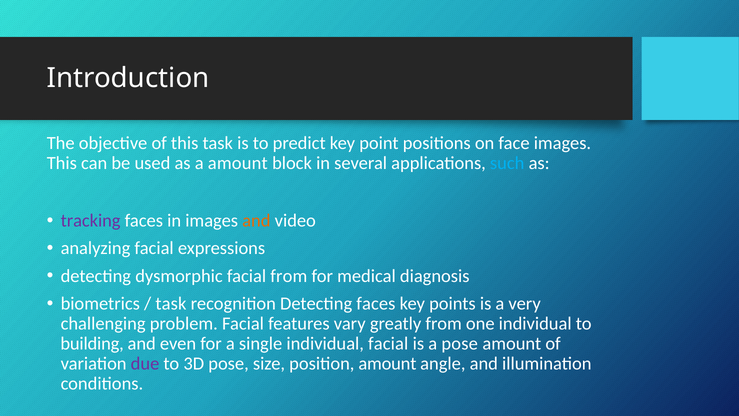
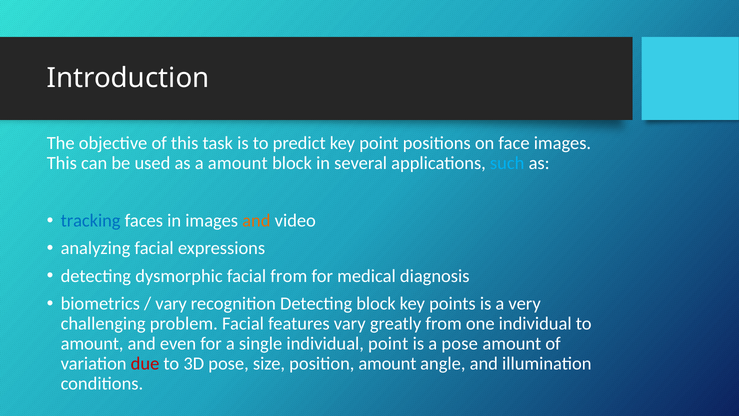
tracking colour: purple -> blue
task at (171, 303): task -> vary
Detecting faces: faces -> block
building at (92, 343): building -> amount
individual facial: facial -> point
due colour: purple -> red
